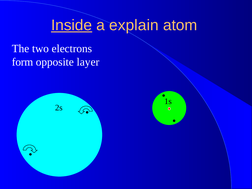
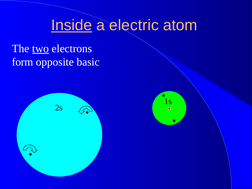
explain: explain -> electric
two underline: none -> present
layer: layer -> basic
